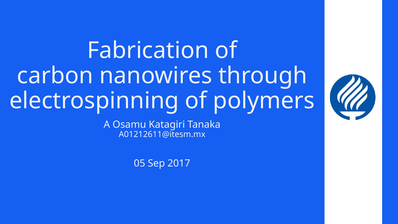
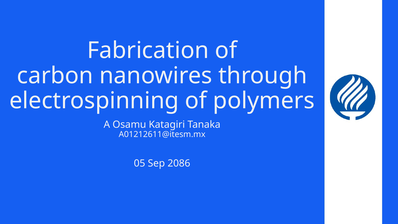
2017: 2017 -> 2086
